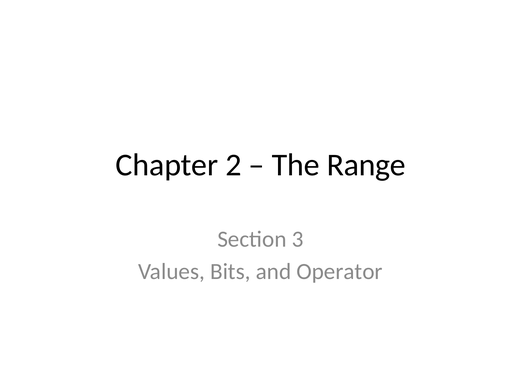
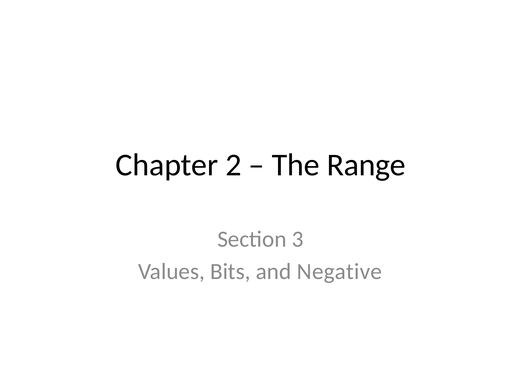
Operator: Operator -> Negative
